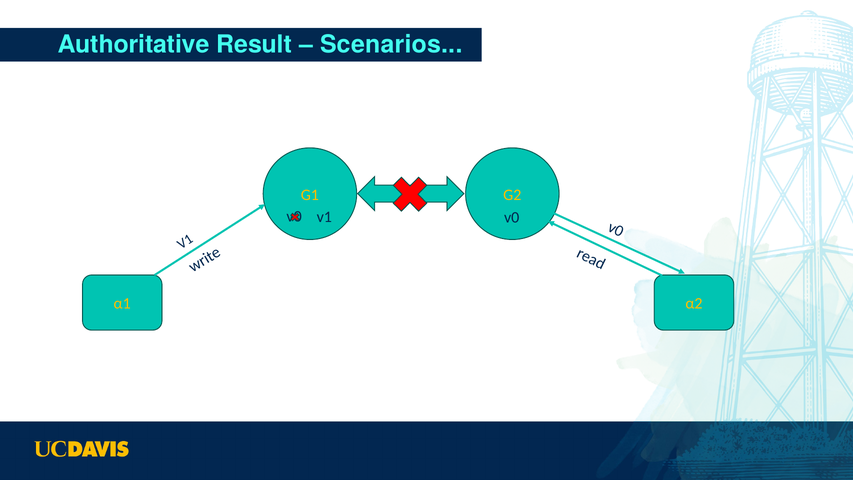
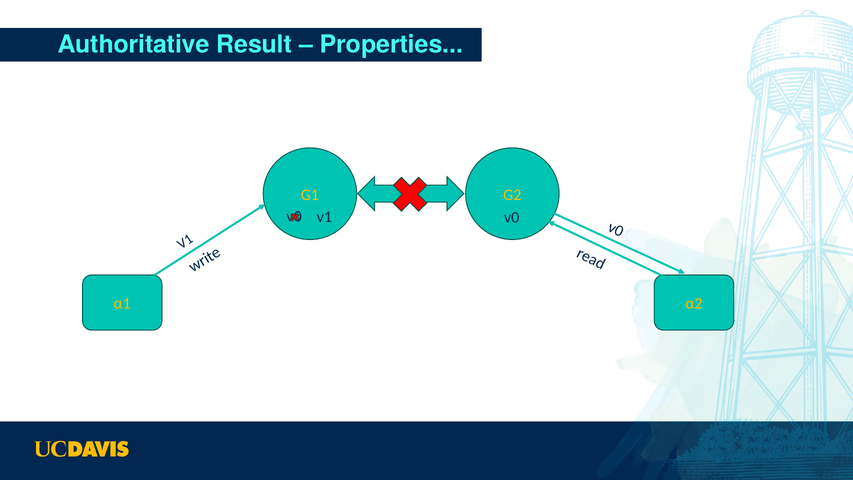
Scenarios: Scenarios -> Properties
